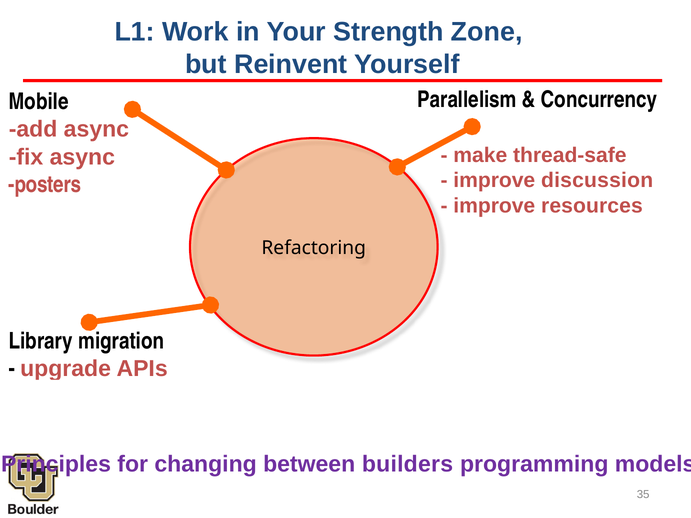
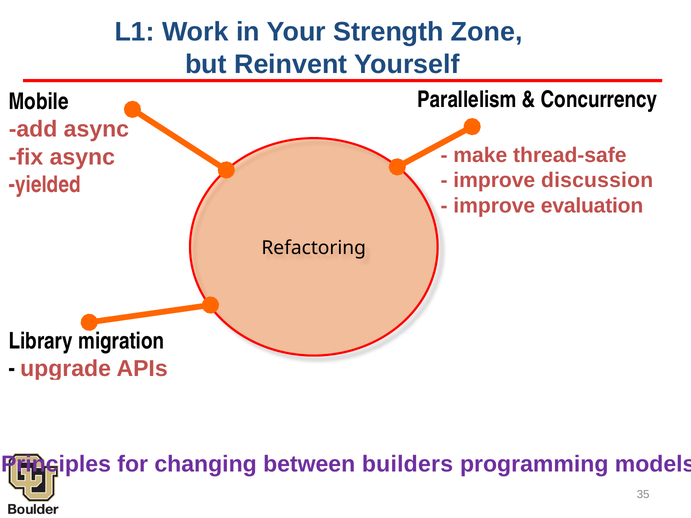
posters: posters -> yielded
resources: resources -> evaluation
